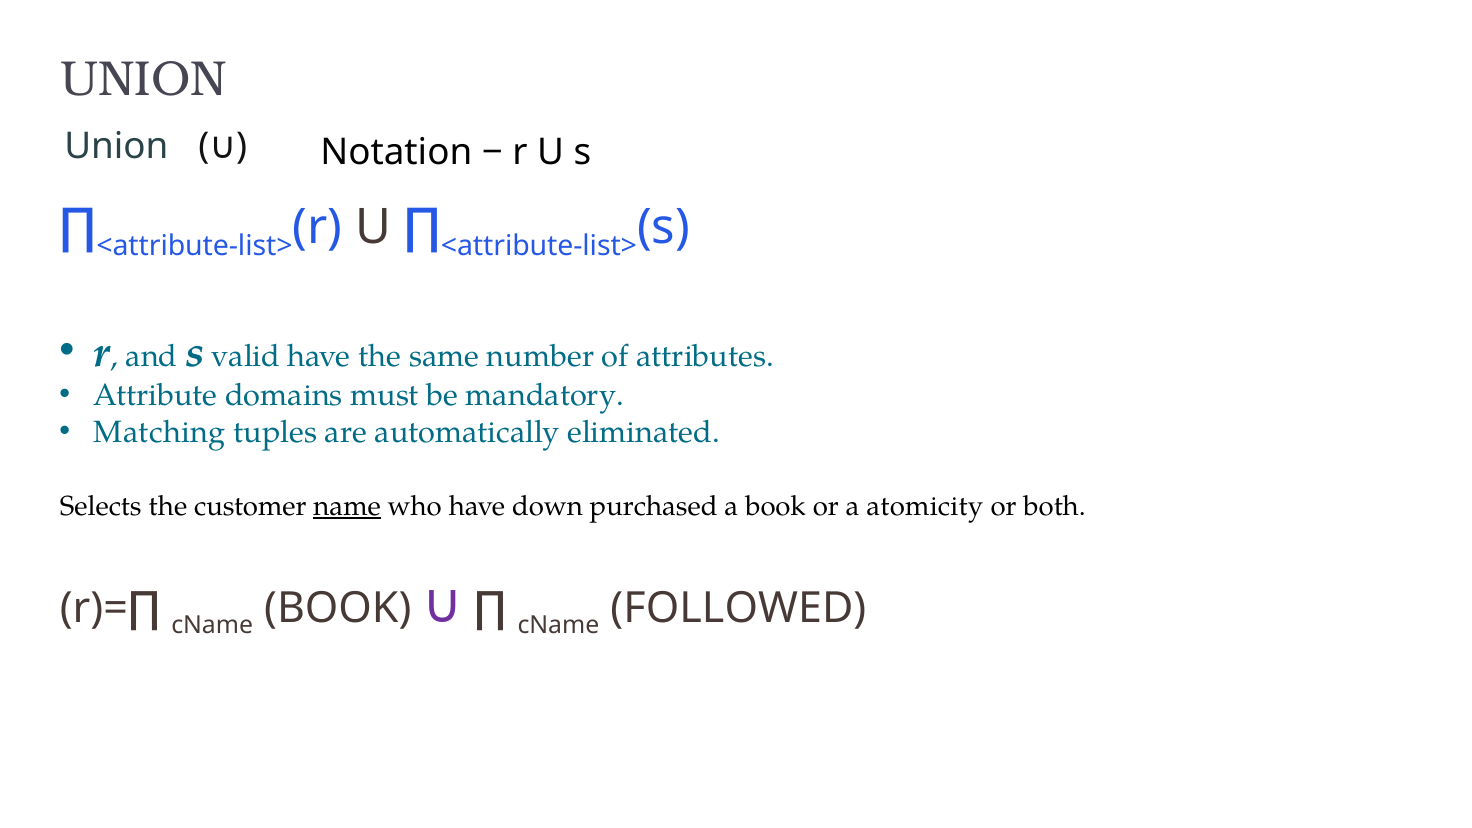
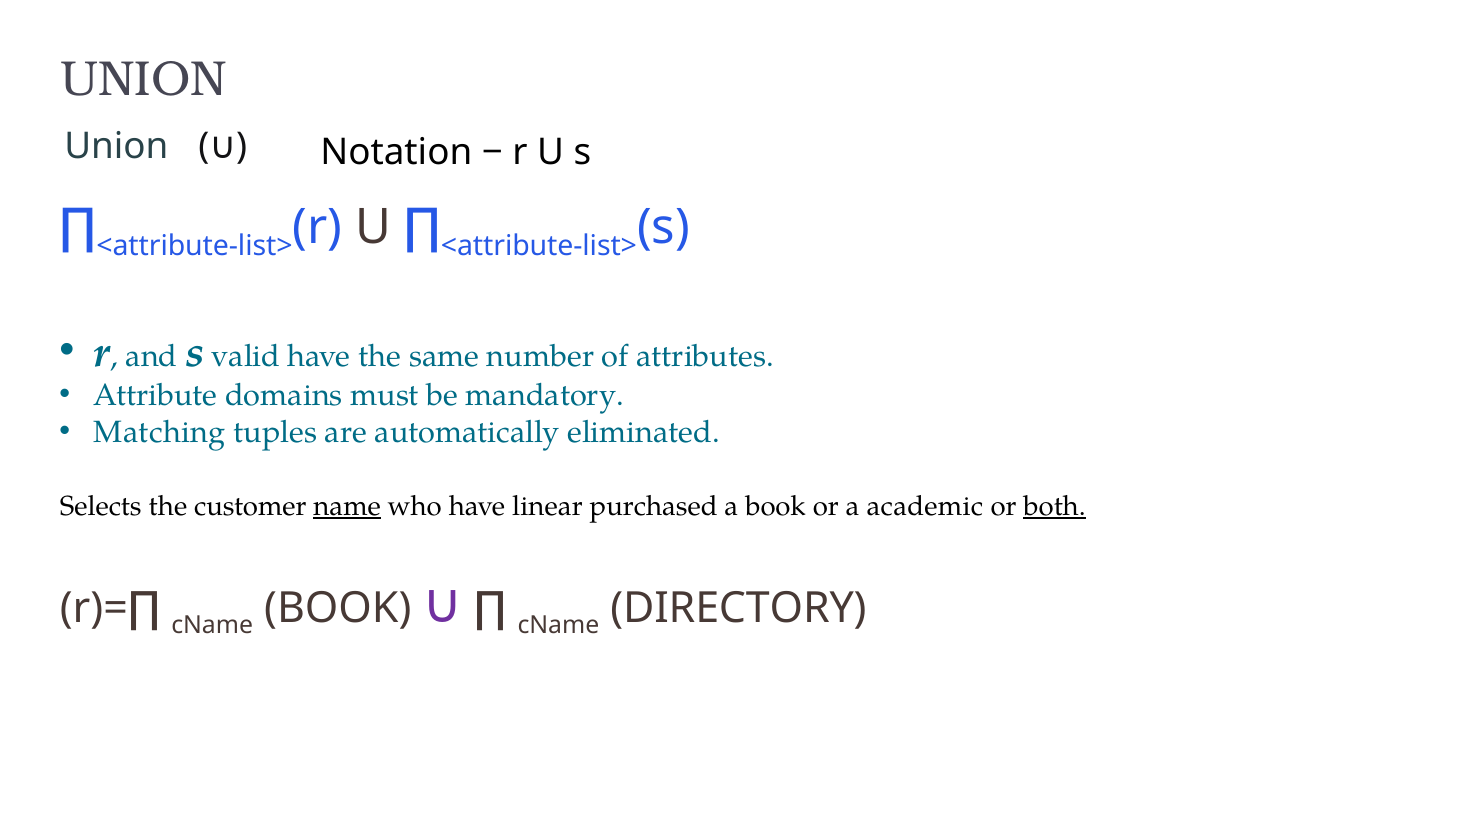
down: down -> linear
atomicity: atomicity -> academic
both underline: none -> present
FOLLOWED: FOLLOWED -> DIRECTORY
